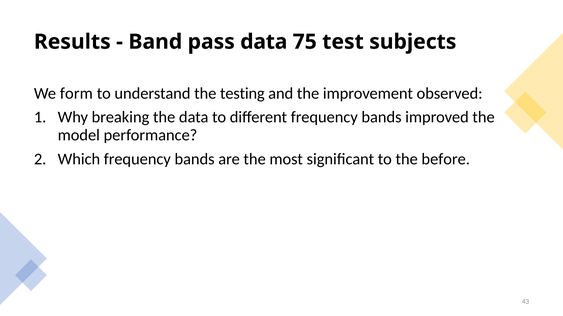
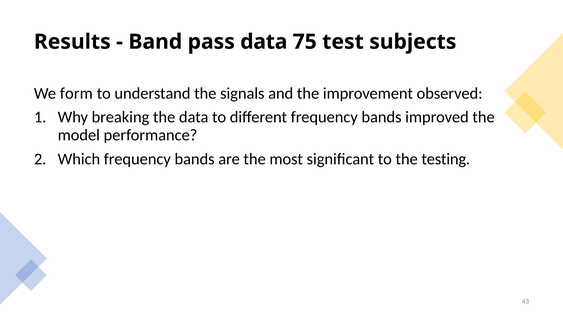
testing: testing -> signals
before: before -> testing
